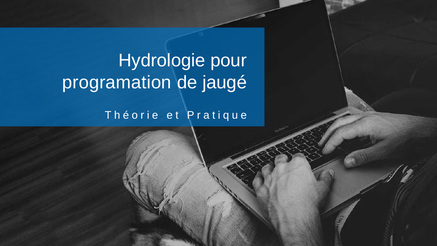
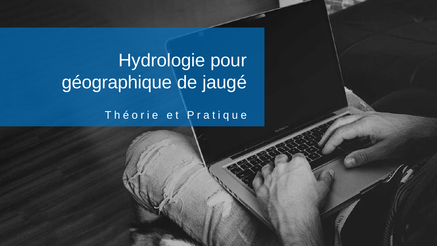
programation: programation -> géographique
